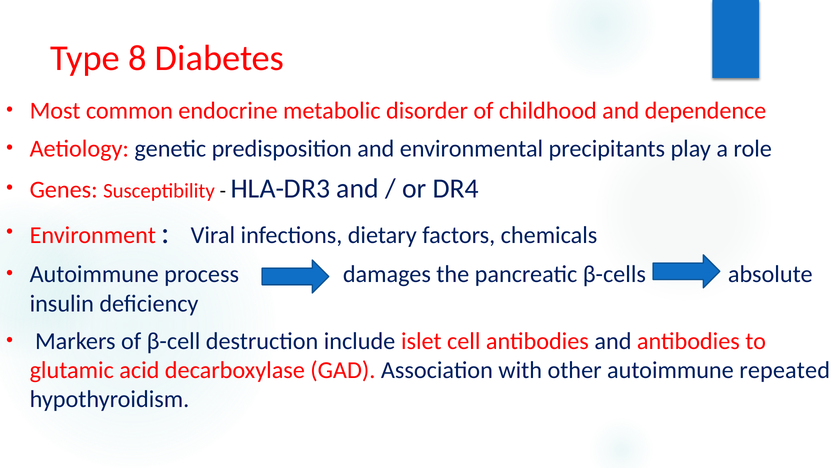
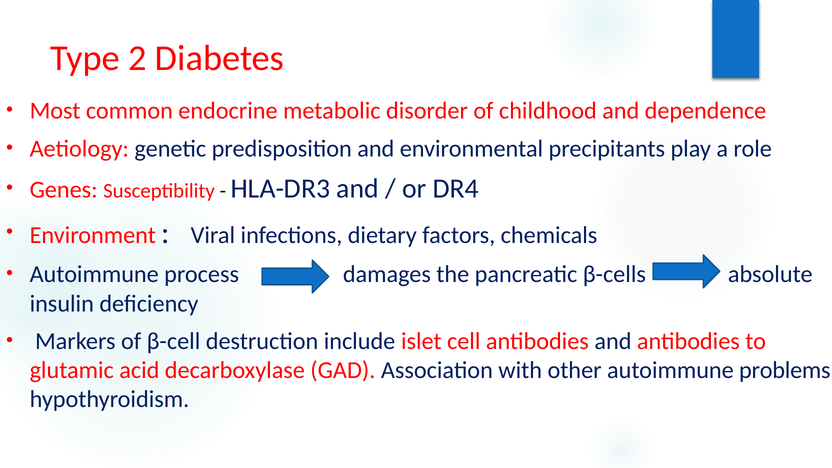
8: 8 -> 2
repeated: repeated -> problems
